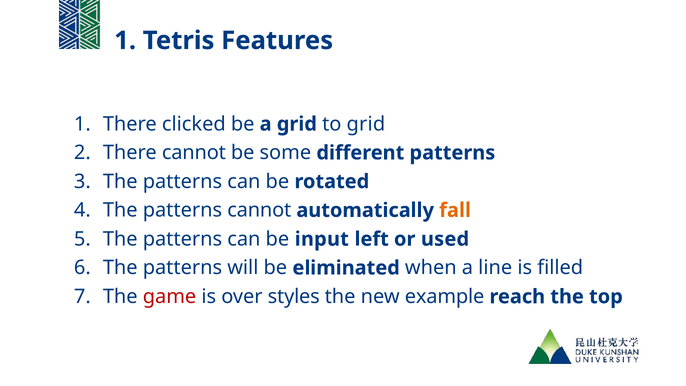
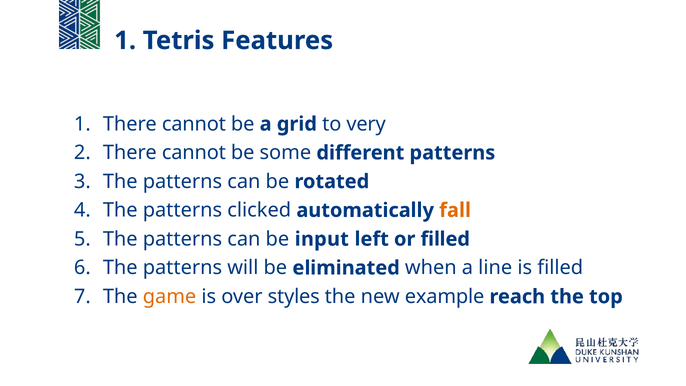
1 There clicked: clicked -> cannot
to grid: grid -> very
patterns cannot: cannot -> clicked
or used: used -> filled
game colour: red -> orange
